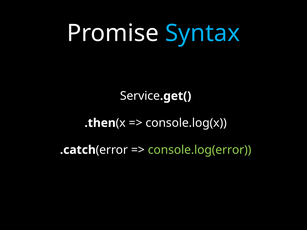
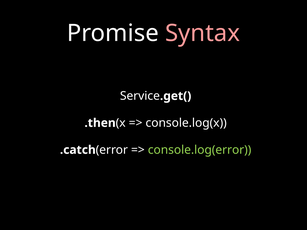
Syntax colour: light blue -> pink
